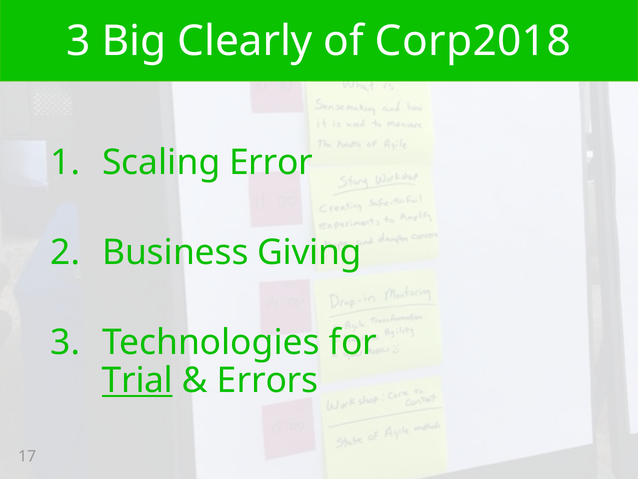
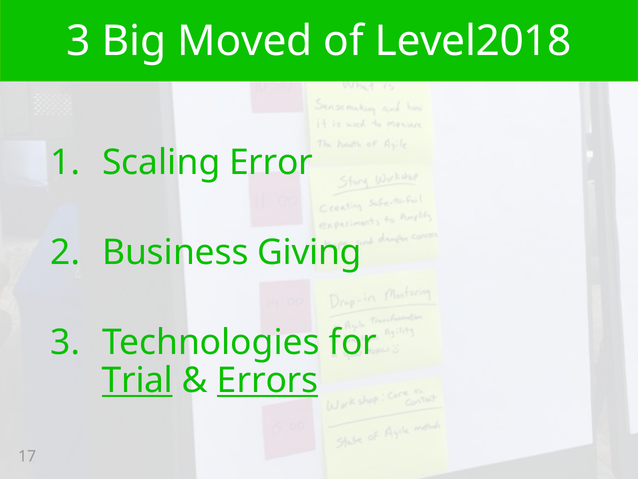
Clearly: Clearly -> Moved
Corp2018: Corp2018 -> Level2018
Errors underline: none -> present
